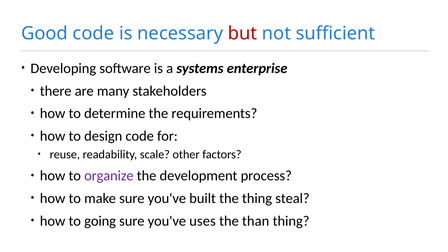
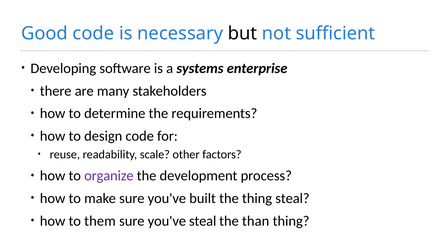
but colour: red -> black
going: going -> them
you've uses: uses -> steal
